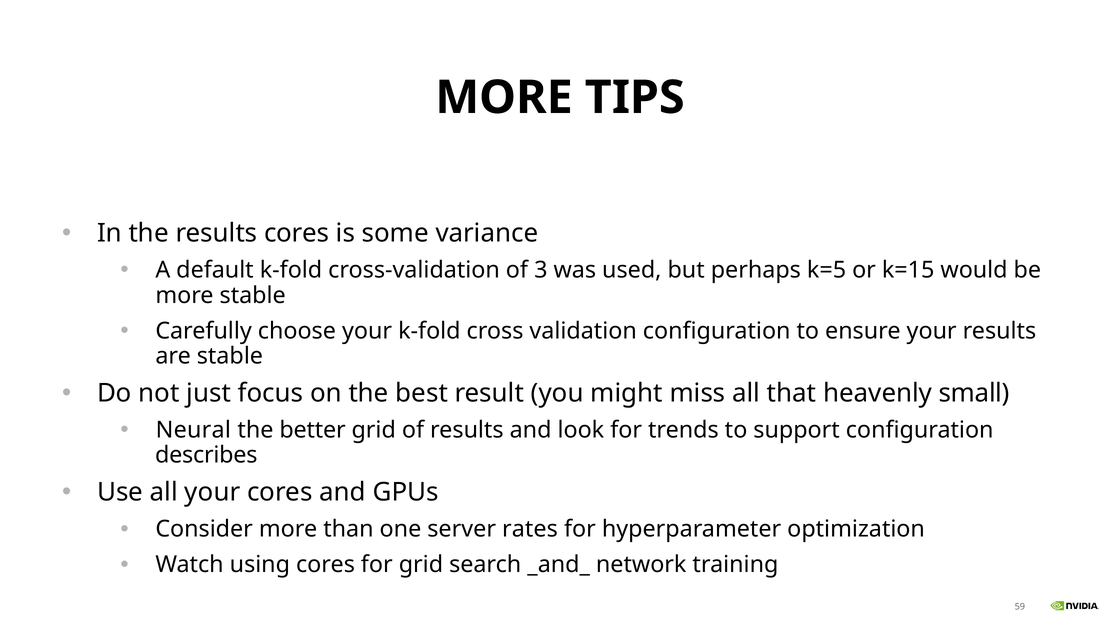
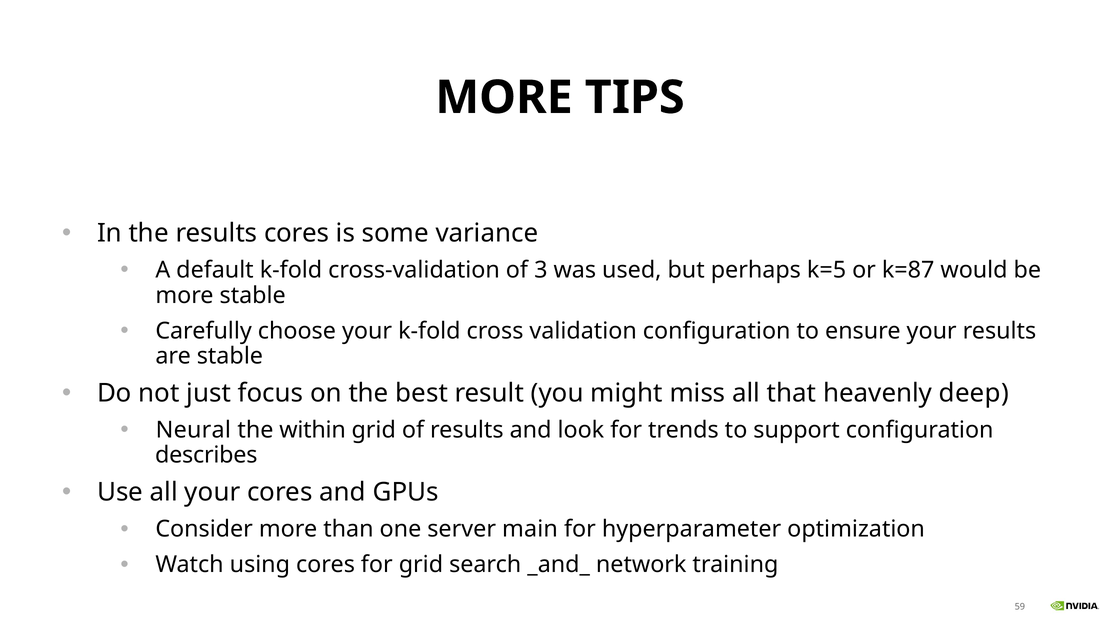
k=15: k=15 -> k=87
small: small -> deep
better: better -> within
rates: rates -> main
